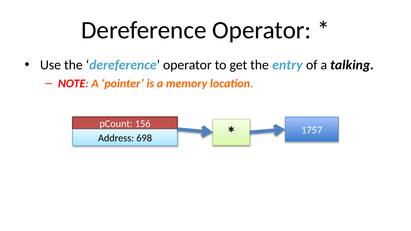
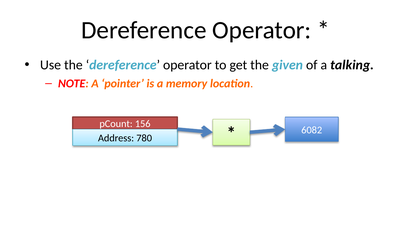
entry: entry -> given
698: 698 -> 780
1757: 1757 -> 6082
